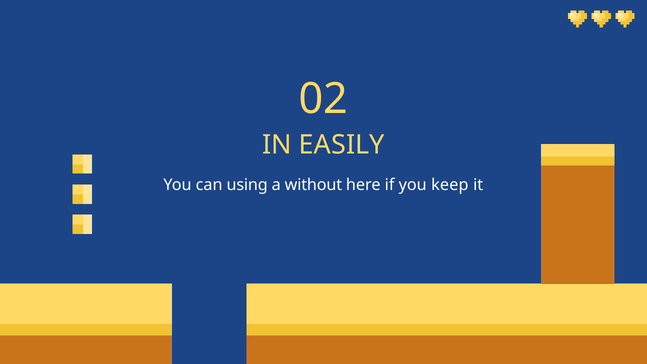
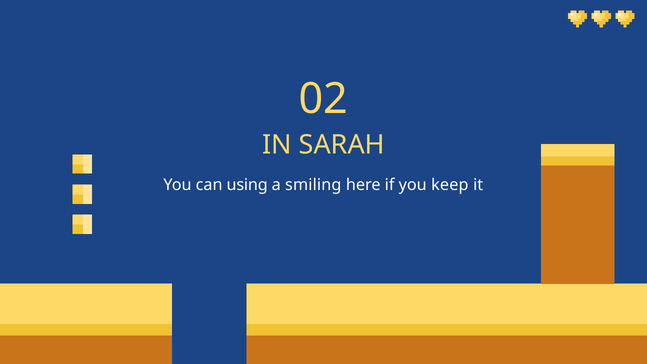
EASILY: EASILY -> SARAH
without: without -> smiling
